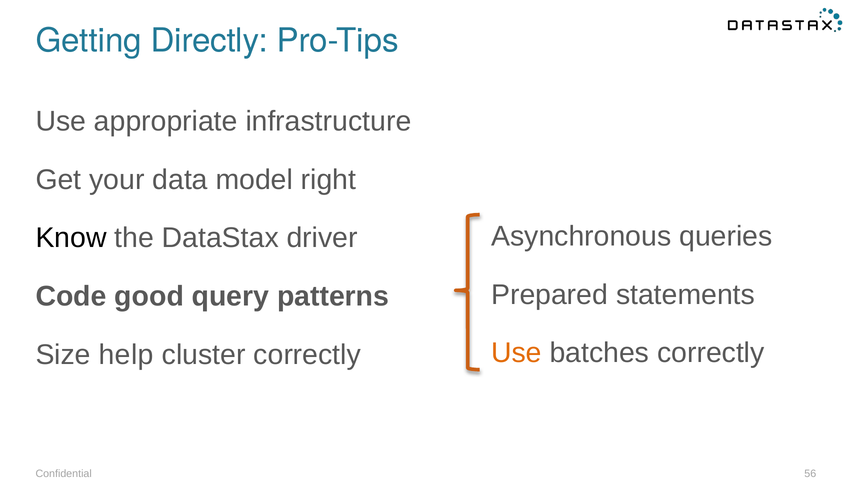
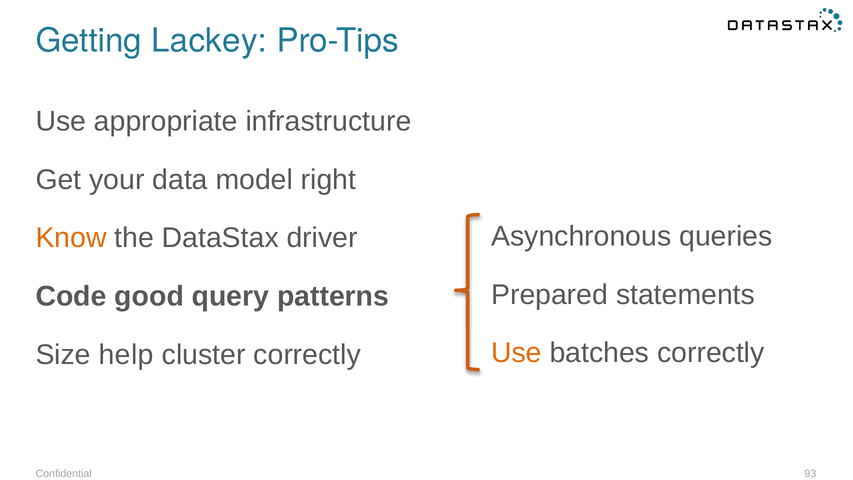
Directly: Directly -> Lackey
Know colour: black -> orange
56: 56 -> 93
